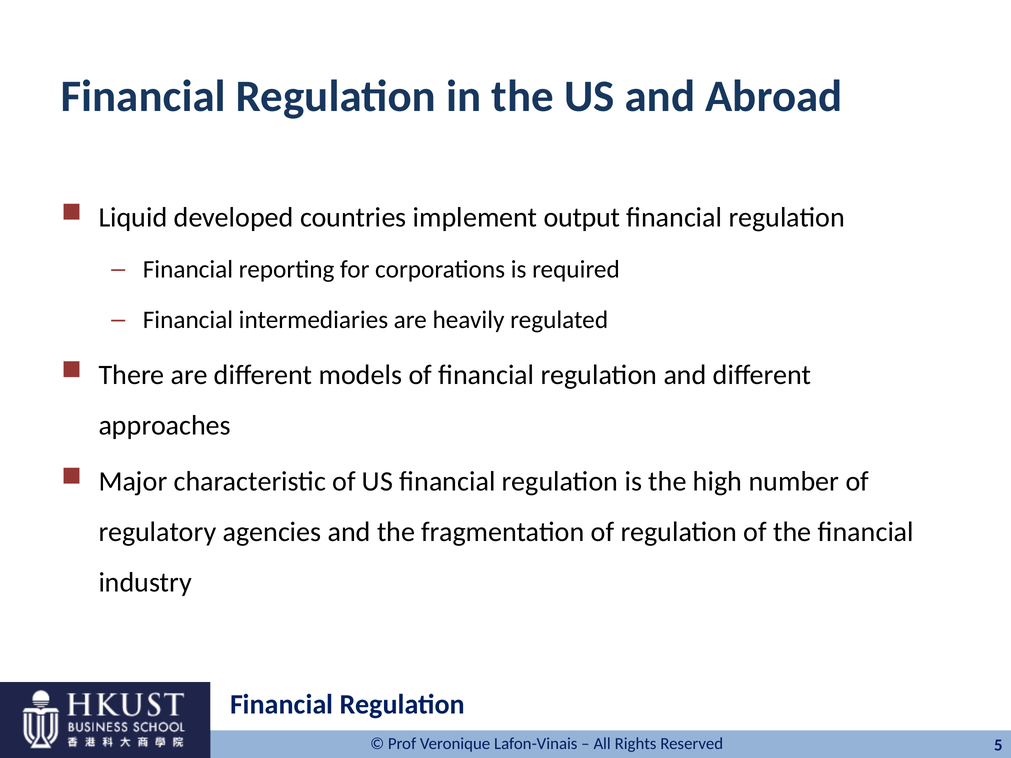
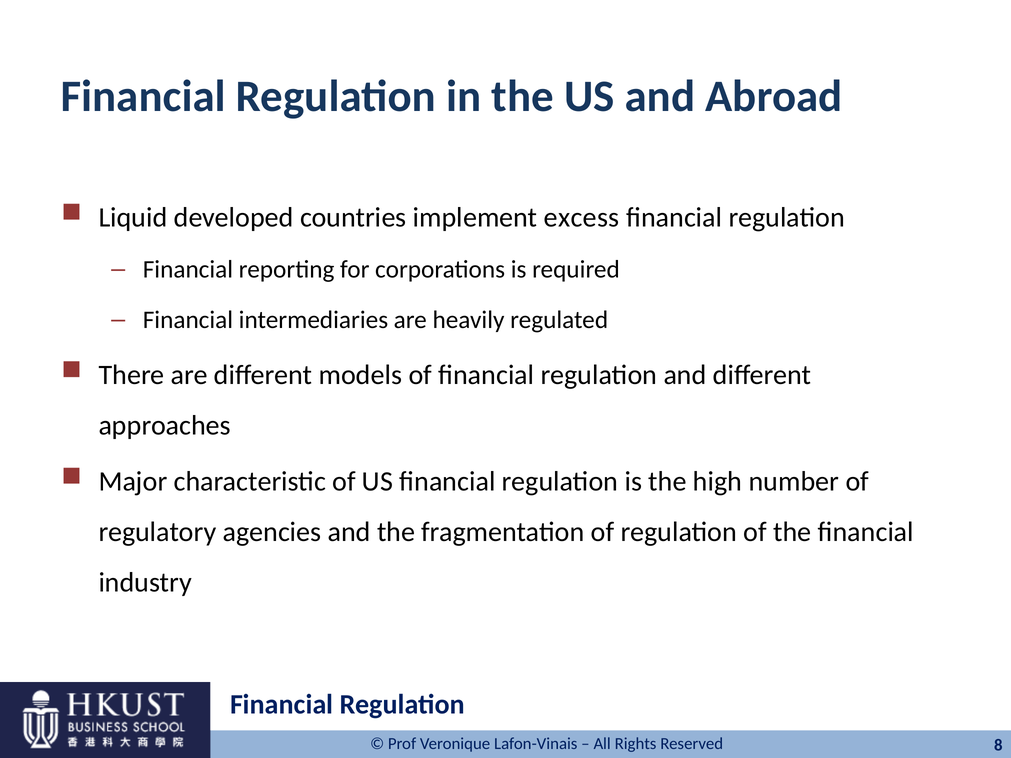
output: output -> excess
5: 5 -> 8
